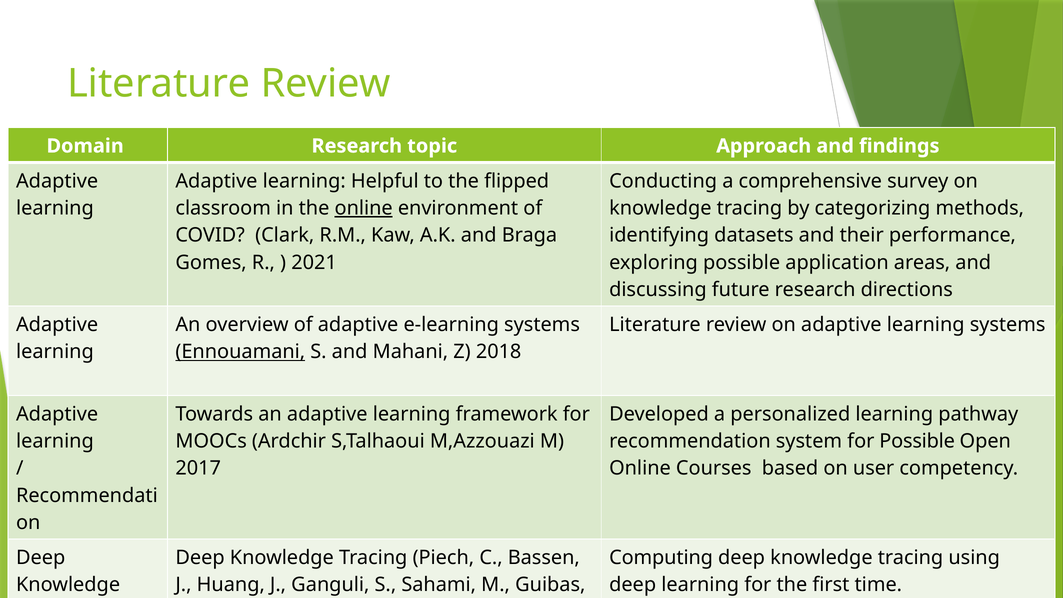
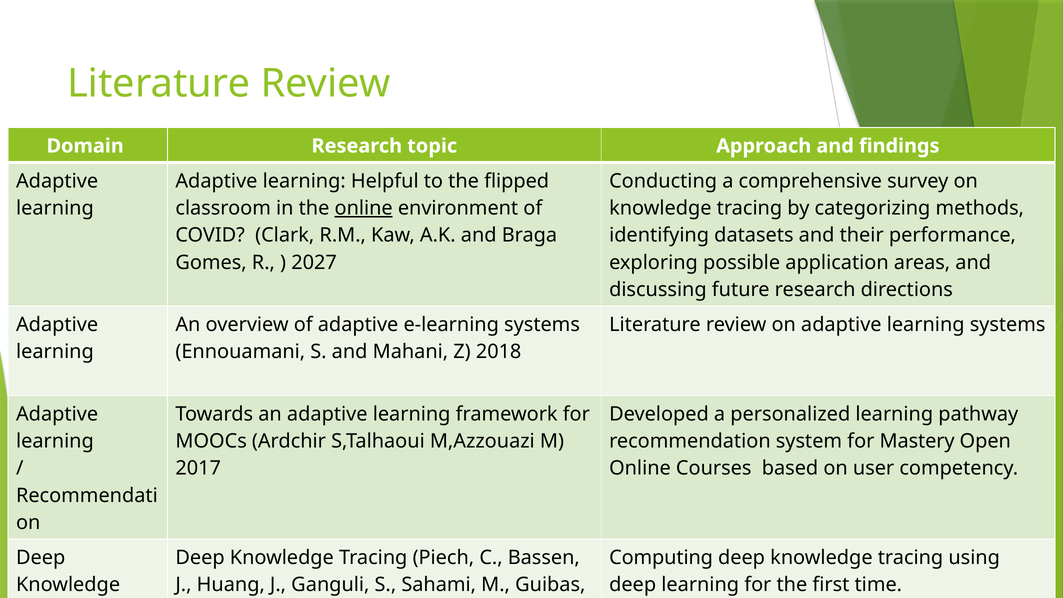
2021: 2021 -> 2027
Ennouamani underline: present -> none
for Possible: Possible -> Mastery
